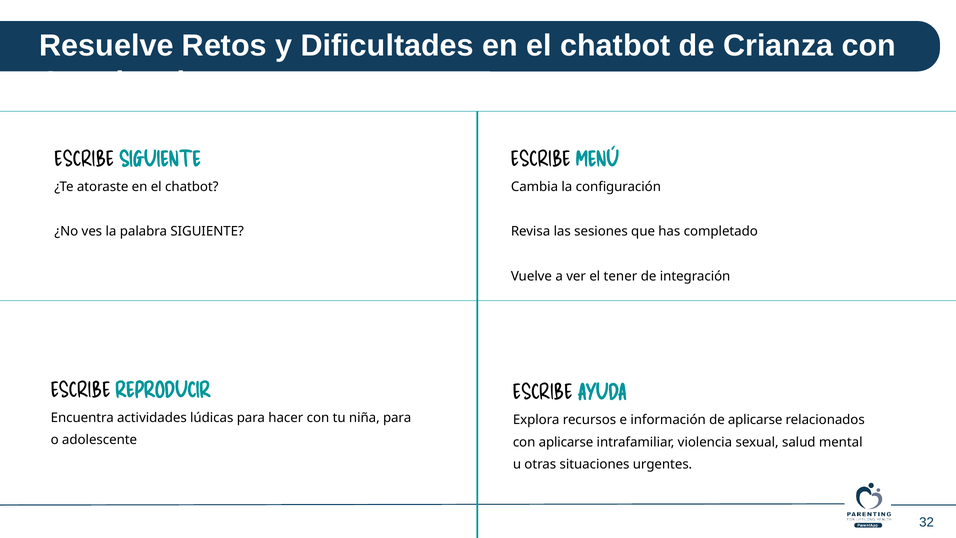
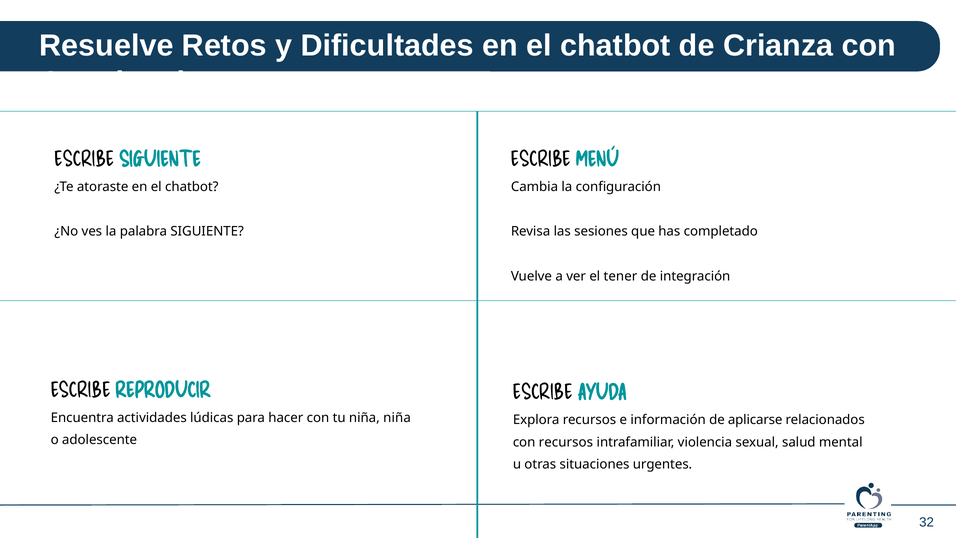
niña para: para -> niña
con aplicarse: aplicarse -> recursos
